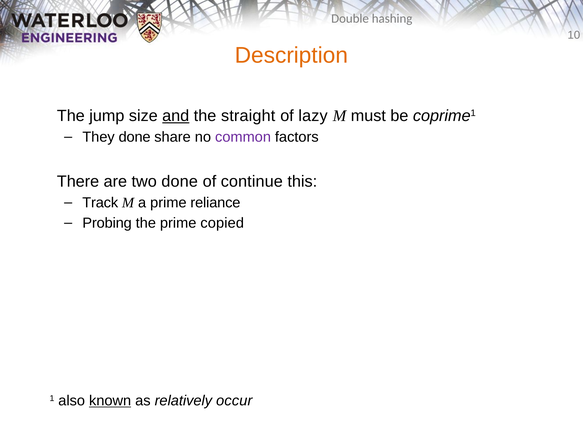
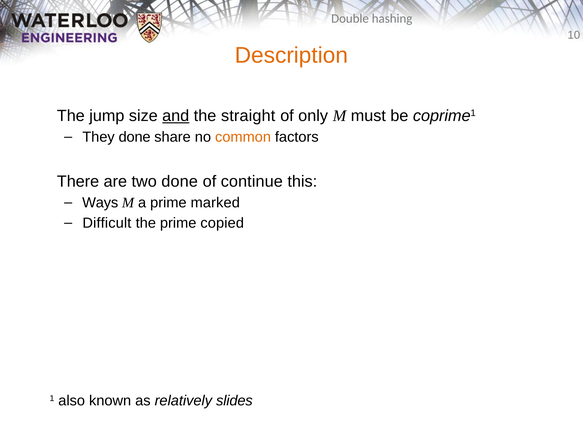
lazy: lazy -> only
common colour: purple -> orange
Track: Track -> Ways
reliance: reliance -> marked
Probing: Probing -> Difficult
known underline: present -> none
occur: occur -> slides
